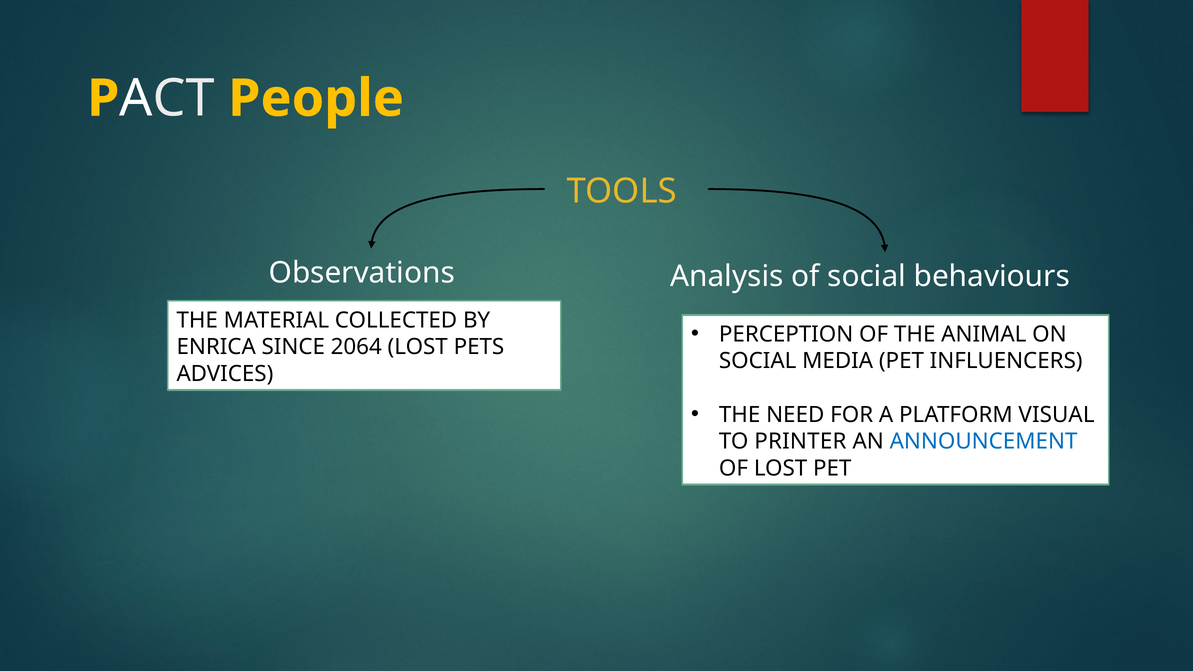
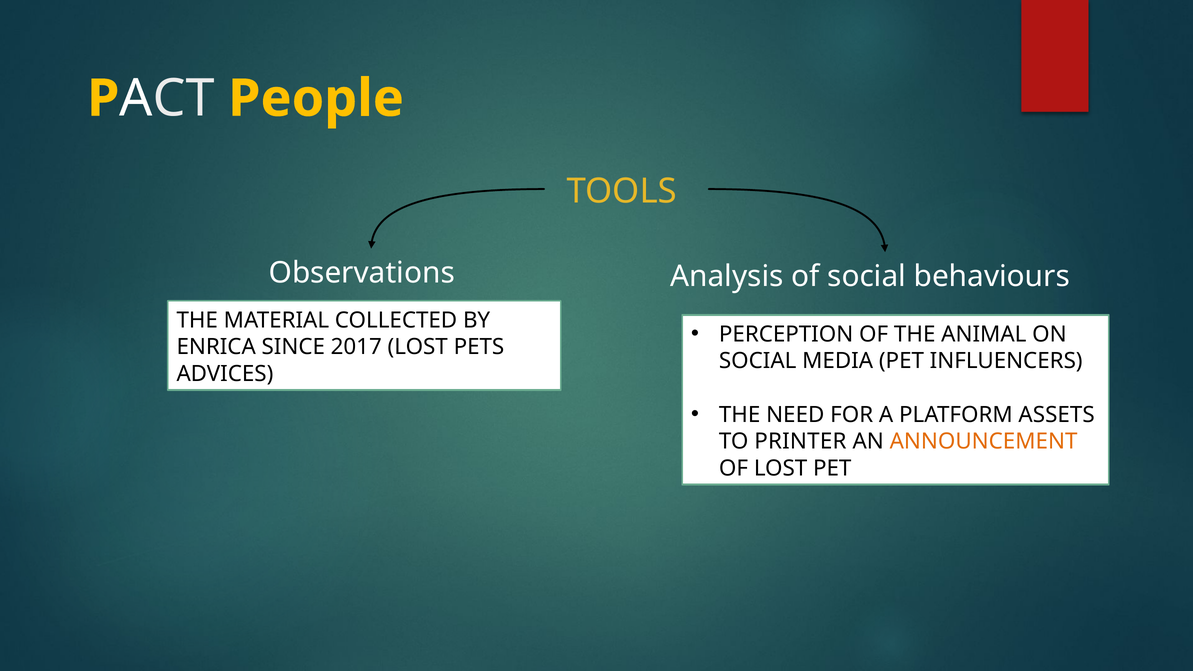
2064: 2064 -> 2017
VISUAL: VISUAL -> ASSETS
ANNOUNCEMENT colour: blue -> orange
